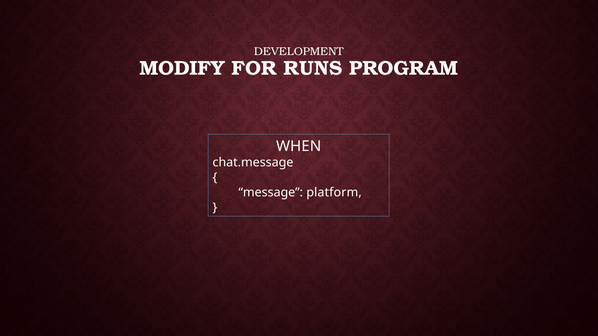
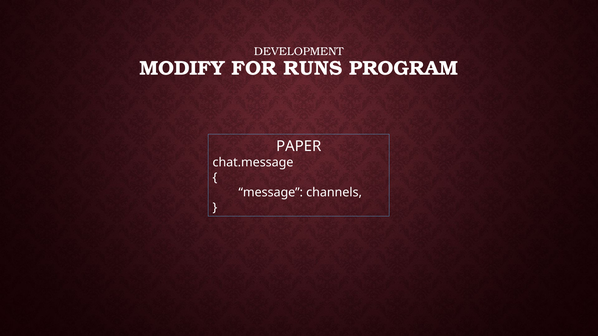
WHEN: WHEN -> PAPER
platform: platform -> channels
